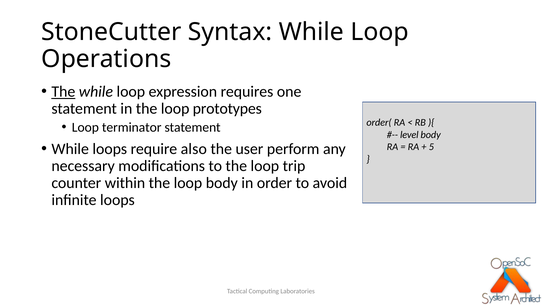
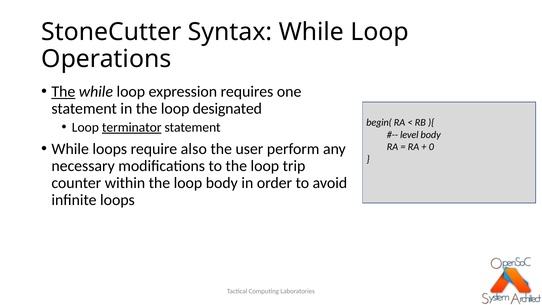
prototypes: prototypes -> designated
order(: order( -> begin(
terminator underline: none -> present
5: 5 -> 0
